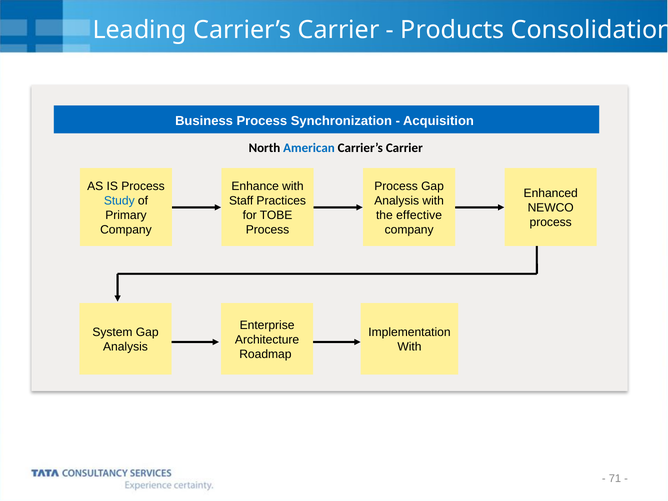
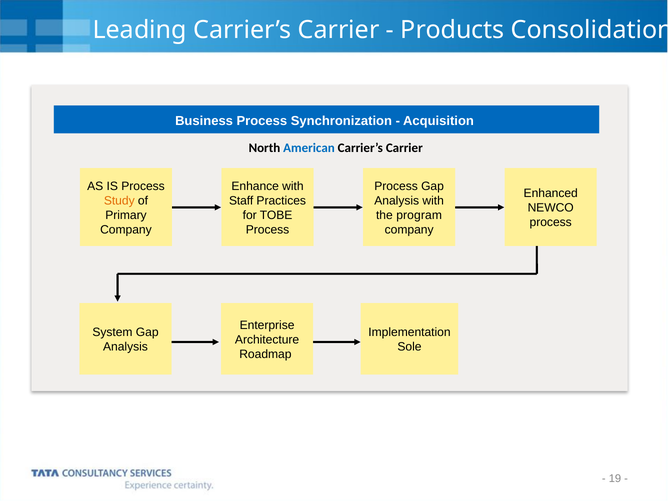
Study colour: blue -> orange
effective: effective -> program
With at (409, 347): With -> Sole
71: 71 -> 19
